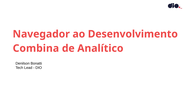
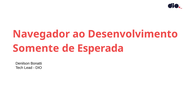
Combina: Combina -> Somente
Analítico: Analítico -> Esperada
